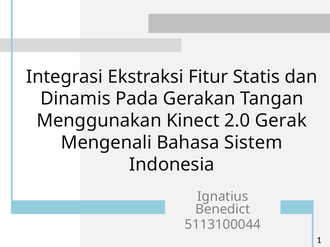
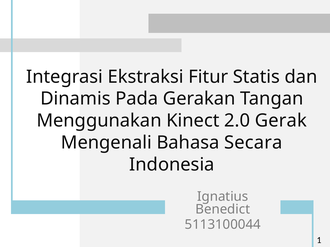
Sistem: Sistem -> Secara
